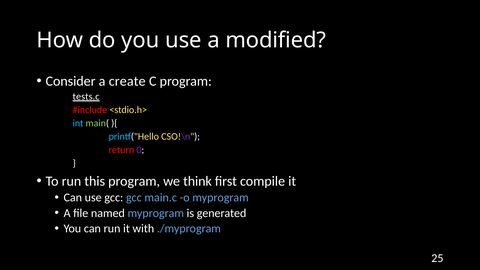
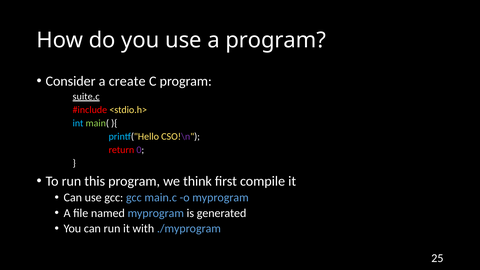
a modified: modified -> program
tests.c: tests.c -> suite.c
